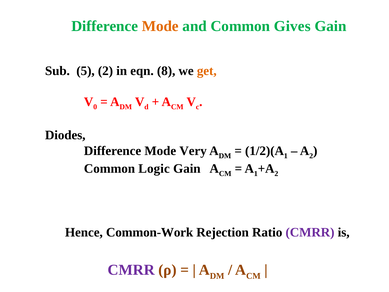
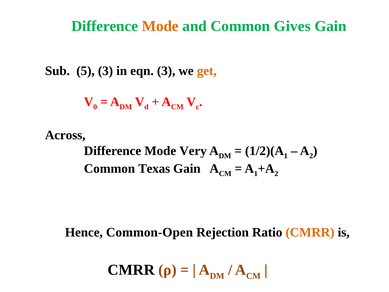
5 2: 2 -> 3
eqn 8: 8 -> 3
Diodes: Diodes -> Across
Logic: Logic -> Texas
Common-Work: Common-Work -> Common-Open
CMRR at (310, 232) colour: purple -> orange
CMRR at (131, 270) colour: purple -> black
